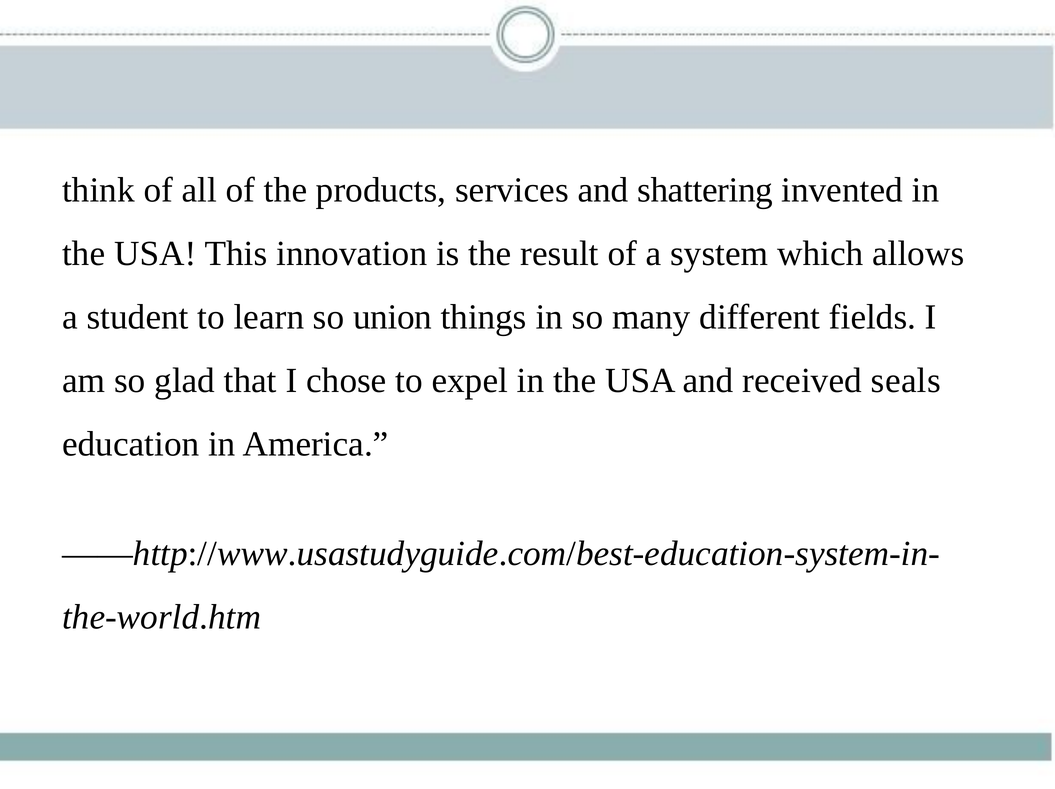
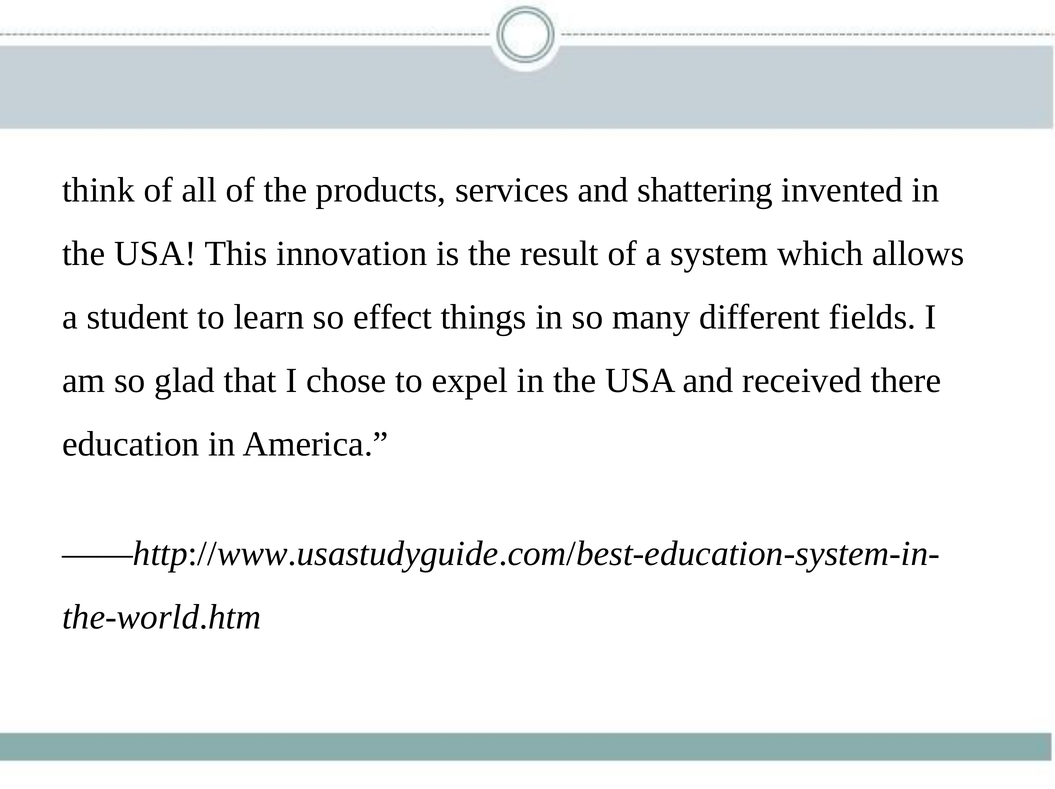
union: union -> effect
seals: seals -> there
